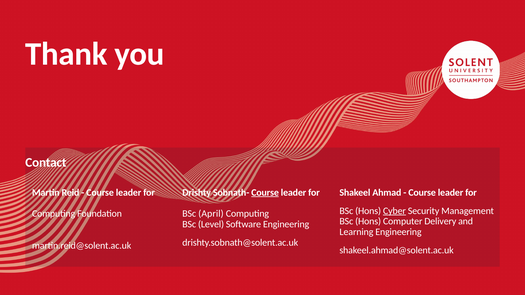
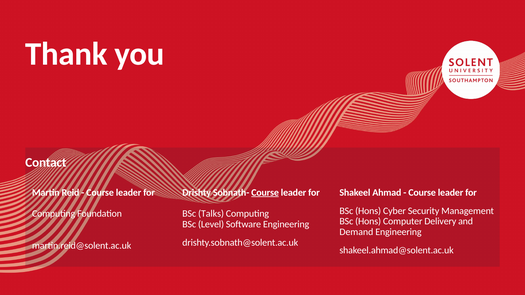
Cyber underline: present -> none
April: April -> Talks
Learning: Learning -> Demand
